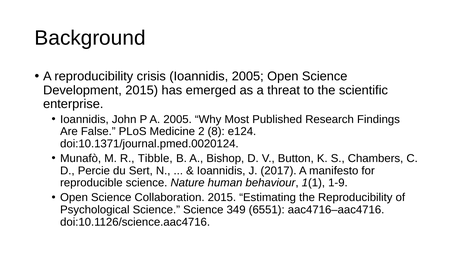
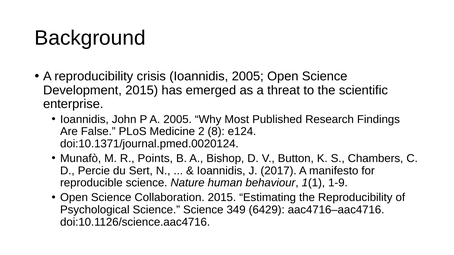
Tibble: Tibble -> Points
6551: 6551 -> 6429
